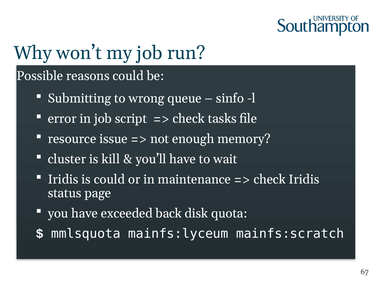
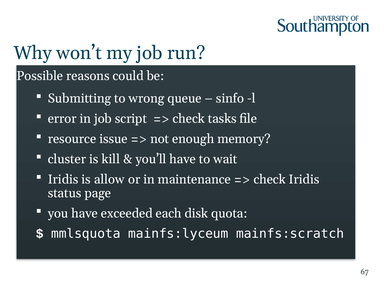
is could: could -> allow
back: back -> each
